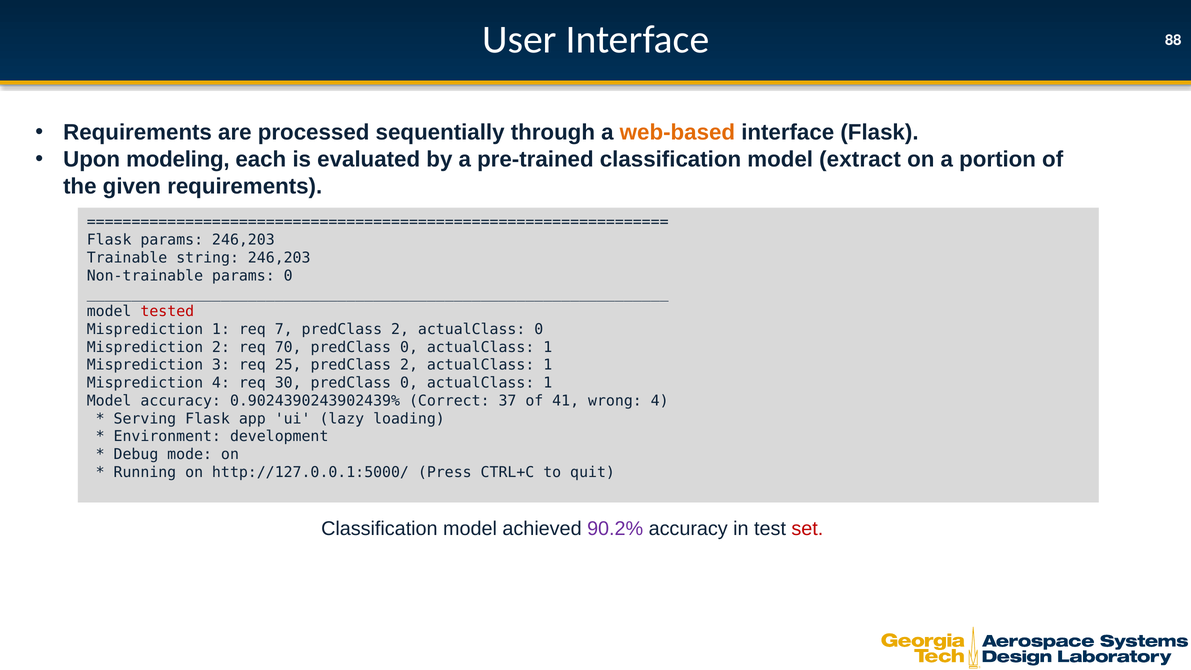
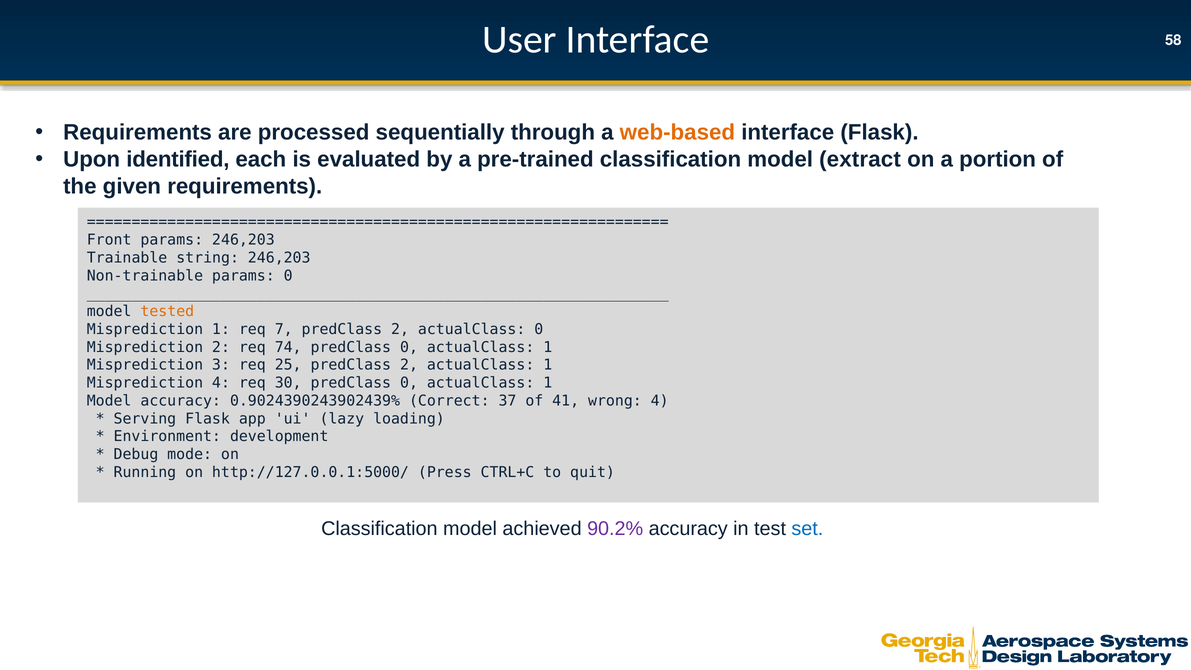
88: 88 -> 58
modeling: modeling -> identified
Flask at (109, 240): Flask -> Front
tested colour: red -> orange
70: 70 -> 74
set colour: red -> blue
